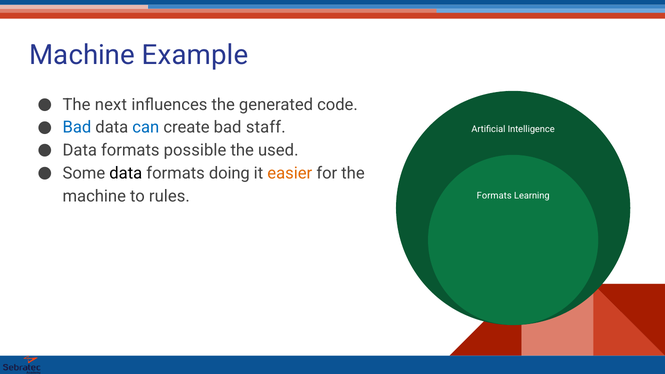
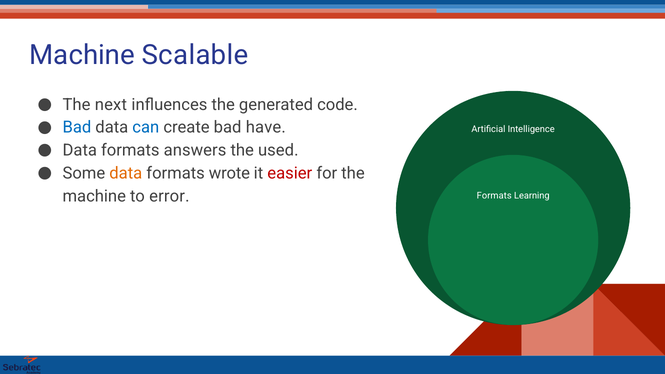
Example: Example -> Scalable
staff: staff -> have
possible: possible -> answers
data at (126, 173) colour: black -> orange
doing: doing -> wrote
easier colour: orange -> red
rules: rules -> error
